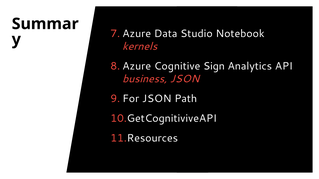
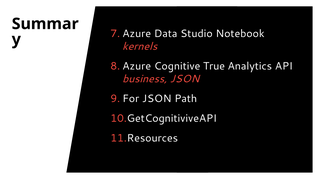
Sign: Sign -> True
